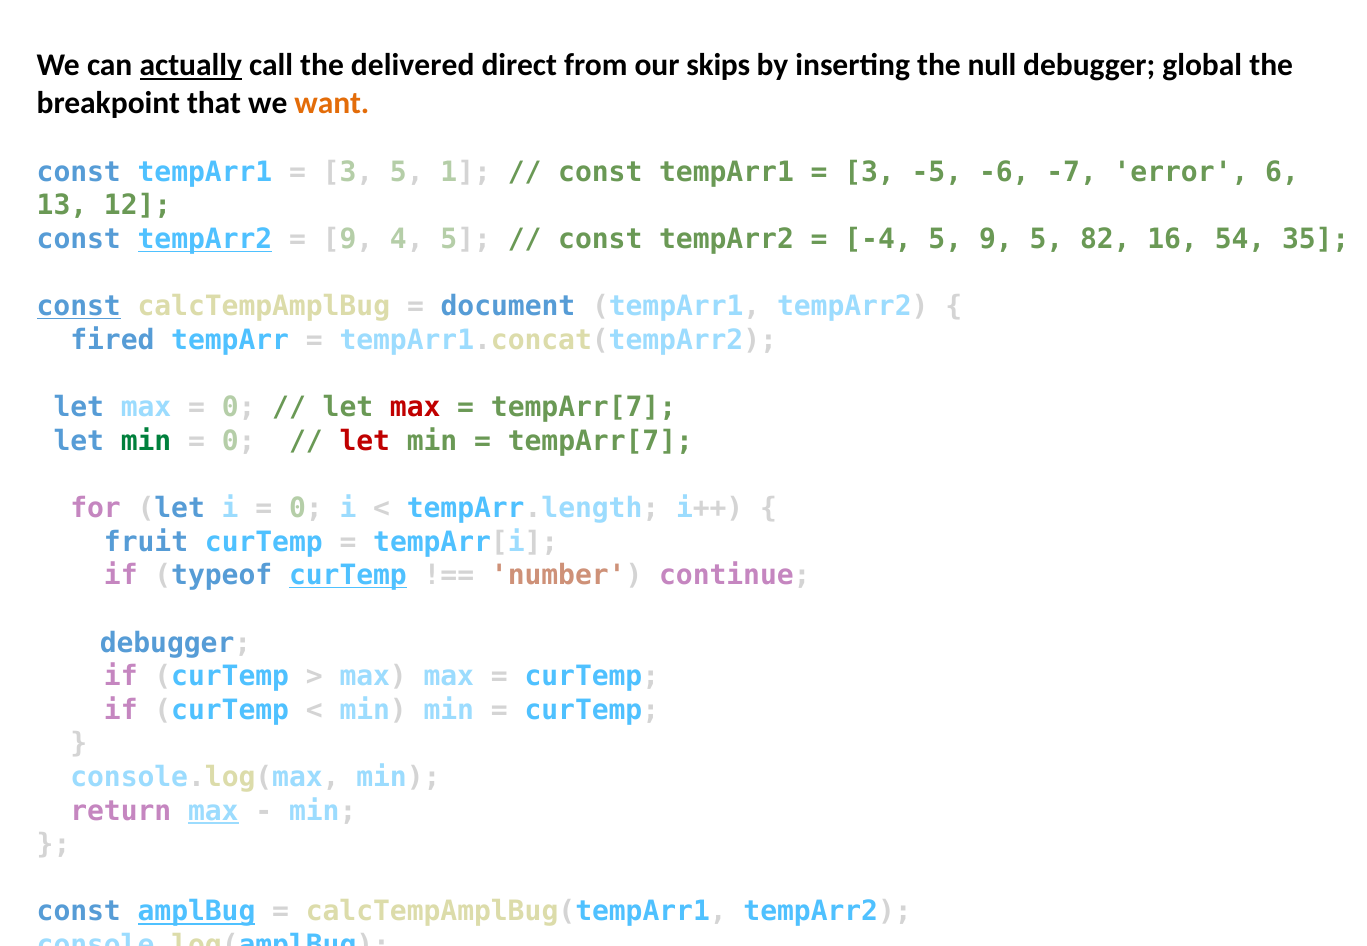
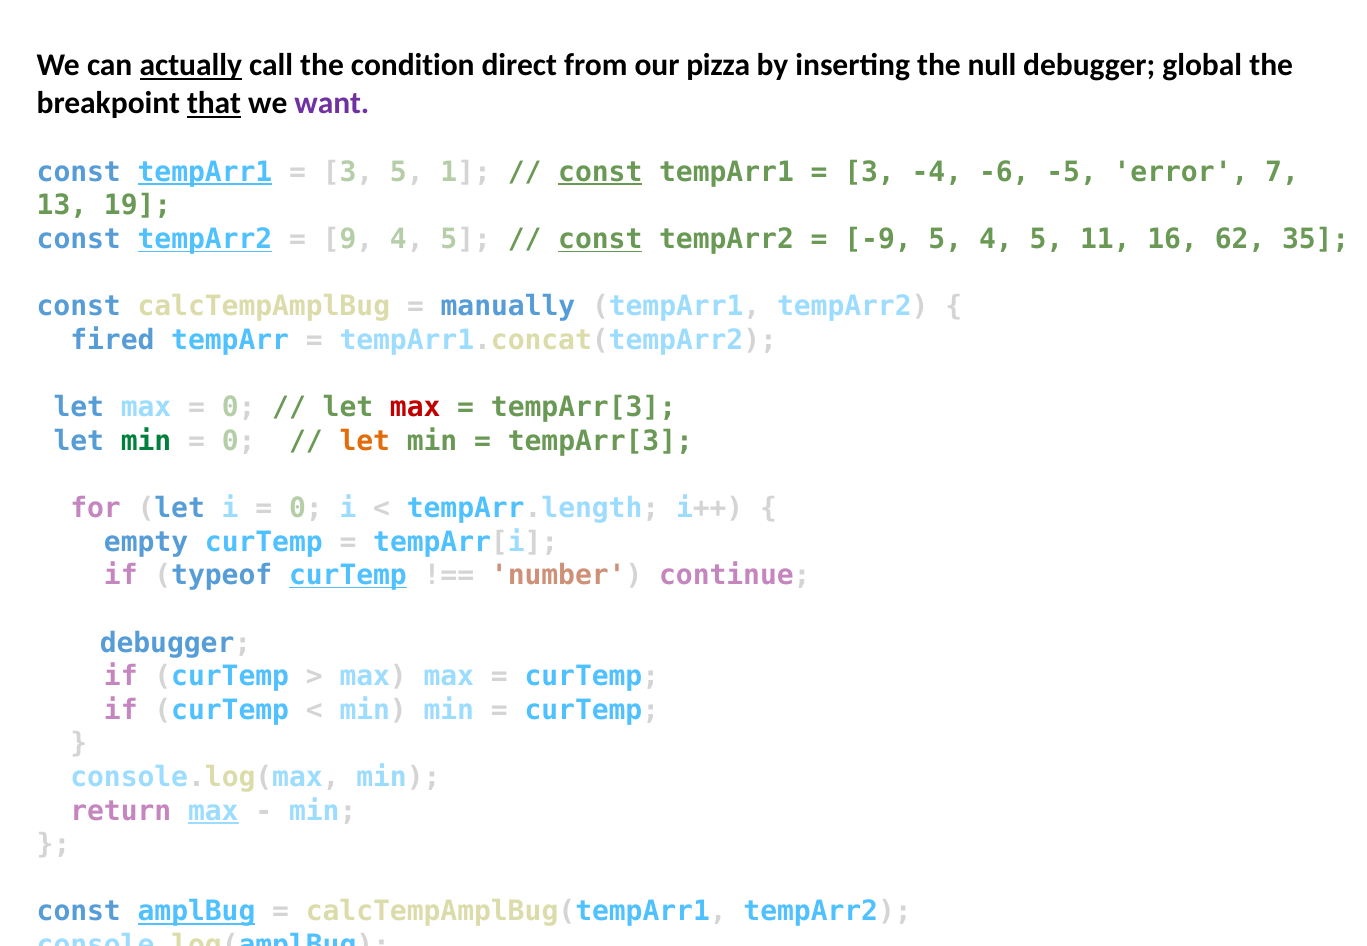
delivered: delivered -> condition
skips: skips -> pizza
that underline: none -> present
want colour: orange -> purple
tempArr1 at (205, 172) underline: none -> present
const at (600, 172) underline: none -> present
-5: -5 -> -4
-7: -7 -> -5
6: 6 -> 7
12: 12 -> 19
const at (600, 239) underline: none -> present
-4: -4 -> -9
5 9: 9 -> 4
82: 82 -> 11
54: 54 -> 62
const at (79, 307) underline: present -> none
document: document -> manually
tempArr[7 at (584, 408): tempArr[7 -> tempArr[3
let at (365, 441) colour: red -> orange
tempArr[7 at (600, 441): tempArr[7 -> tempArr[3
fruit: fruit -> empty
